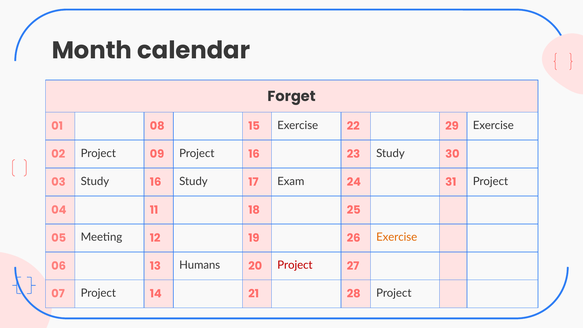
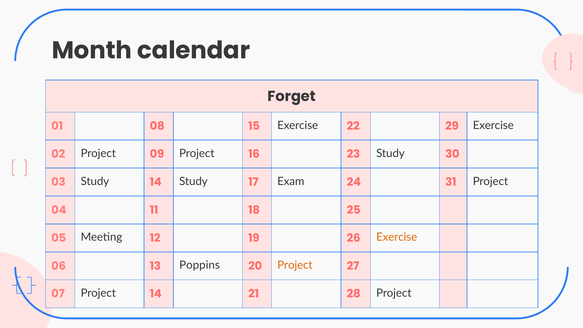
Study 16: 16 -> 14
Humans: Humans -> Poppins
Project at (295, 265) colour: red -> orange
